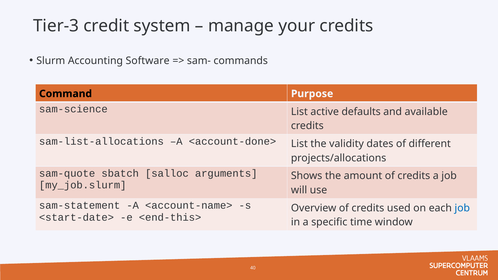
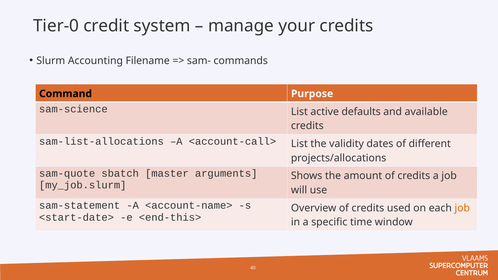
Tier-3: Tier-3 -> Tier-0
Software: Software -> Filename
<account-done>: <account-done> -> <account-call>
salloc: salloc -> master
job at (462, 208) colour: blue -> orange
